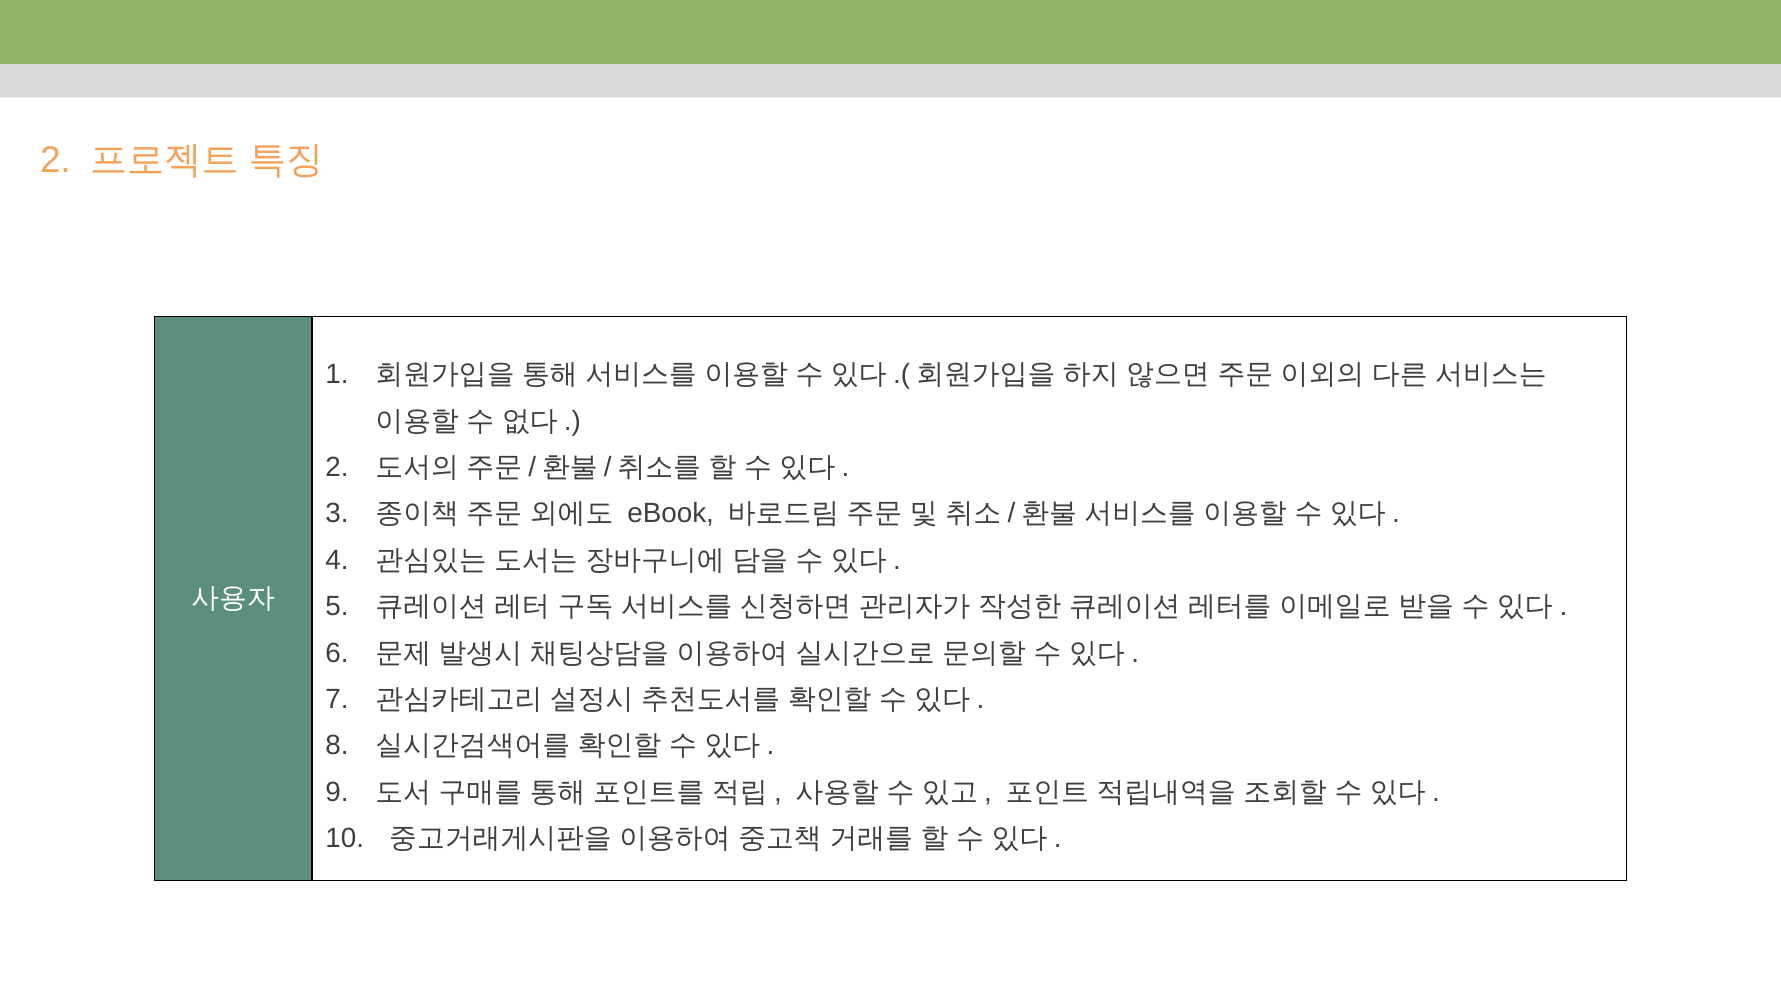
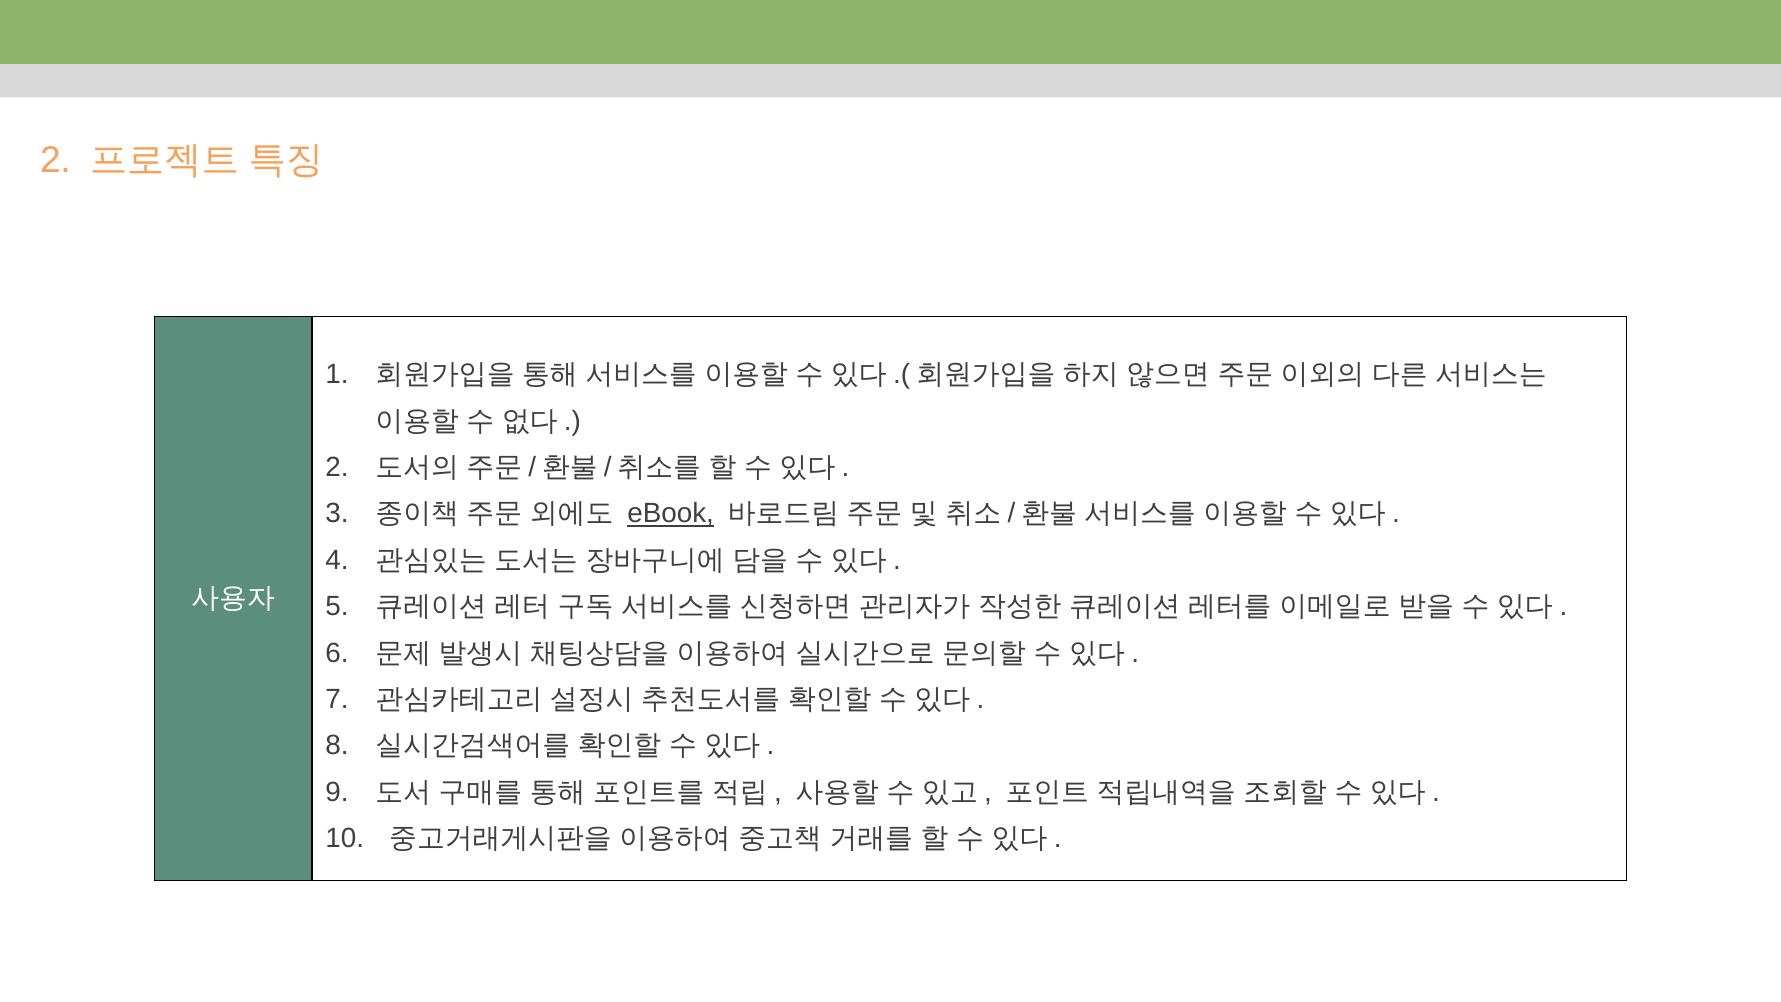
eBook underline: none -> present
